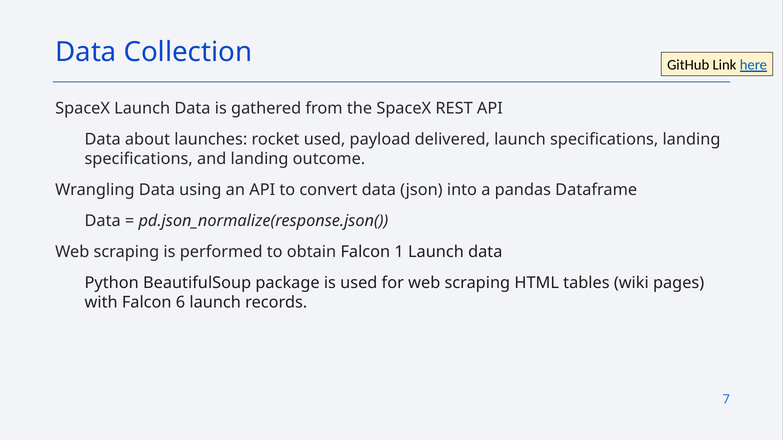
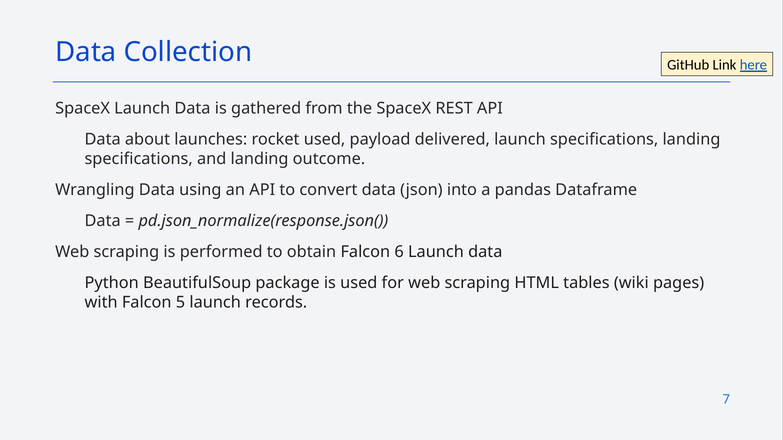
1: 1 -> 6
6: 6 -> 5
